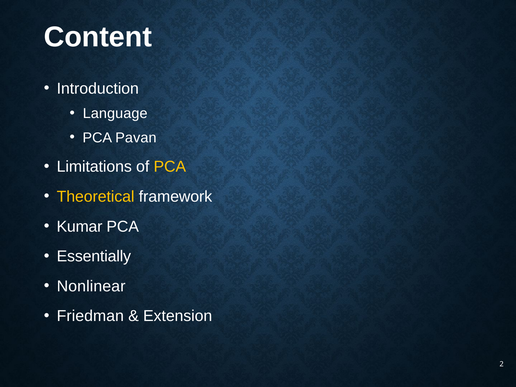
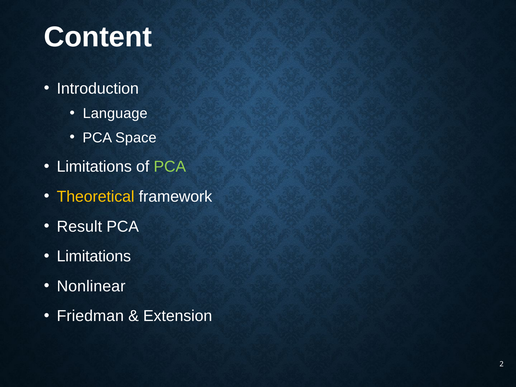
Pavan: Pavan -> Space
PCA at (170, 167) colour: yellow -> light green
Kumar: Kumar -> Result
Essentially at (94, 256): Essentially -> Limitations
